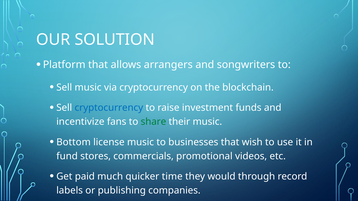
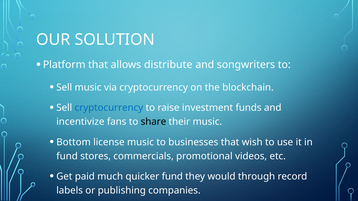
arrangers: arrangers -> distribute
share colour: green -> black
quicker time: time -> fund
